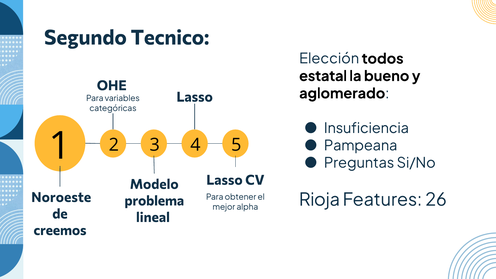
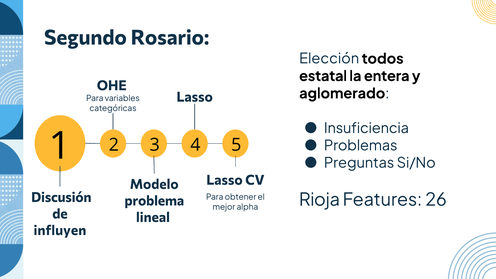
Tecnico: Tecnico -> Rosario
bueno: bueno -> entera
Pampeana: Pampeana -> Problemas
Noroeste: Noroeste -> Discusión
creemos: creemos -> influyen
